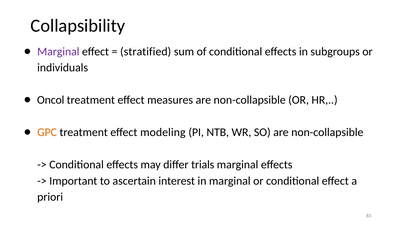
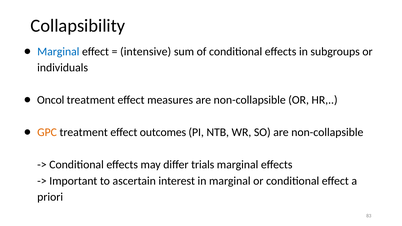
Marginal at (58, 52) colour: purple -> blue
stratified: stratified -> intensive
modeling: modeling -> outcomes
